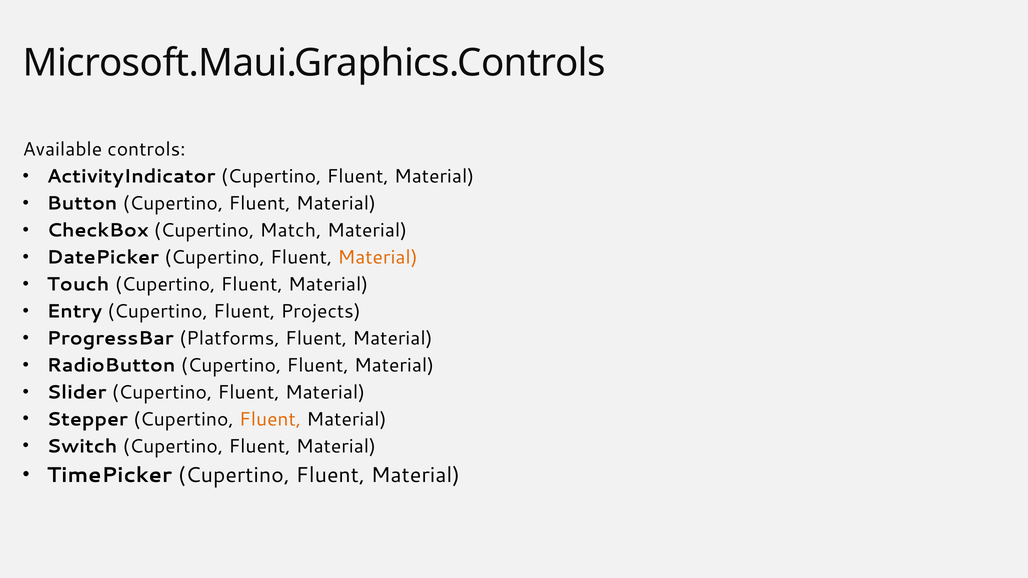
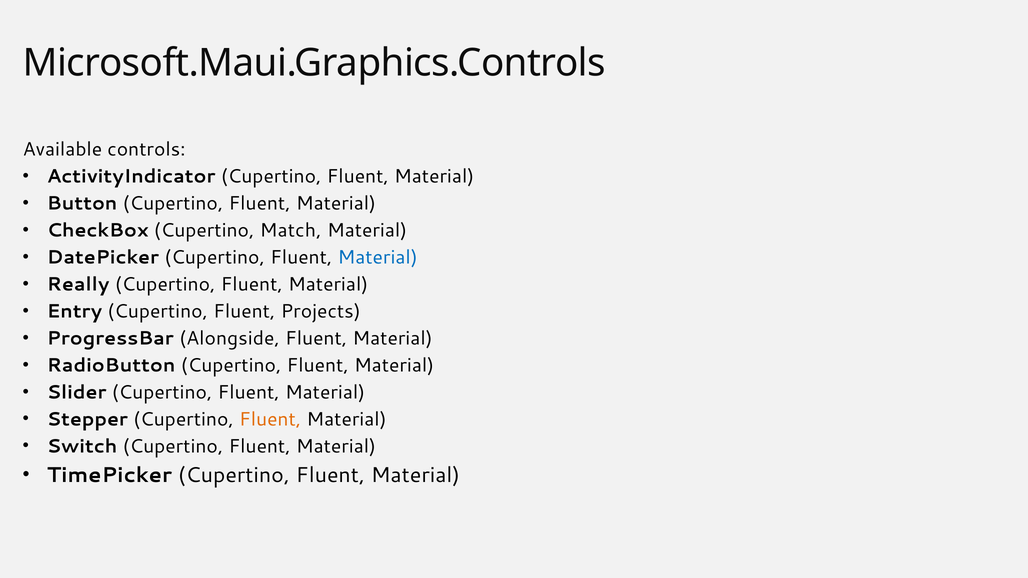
Material at (378, 258) colour: orange -> blue
Touch: Touch -> Really
Platforms: Platforms -> Alongside
